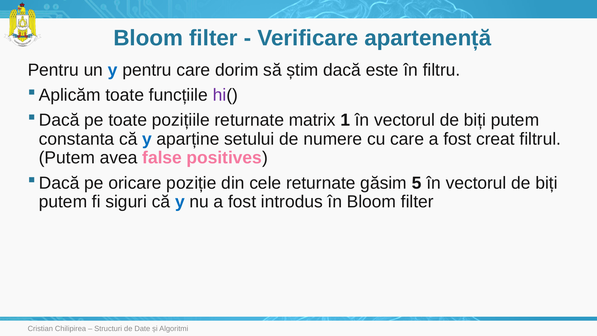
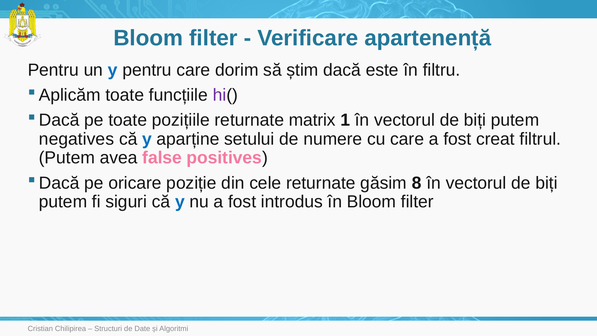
constanta: constanta -> negatives
5: 5 -> 8
